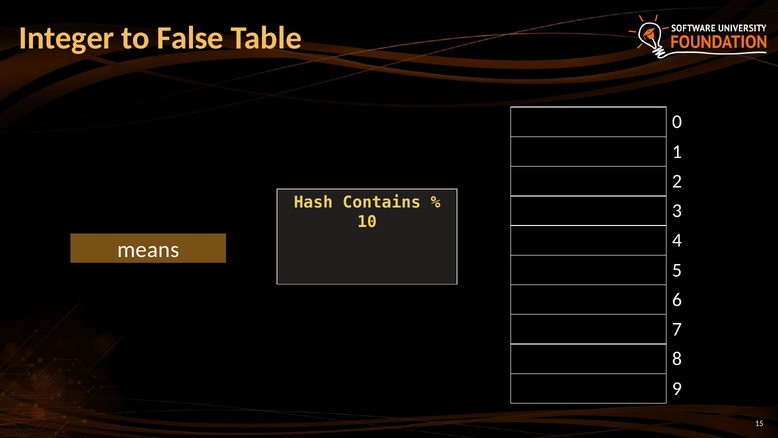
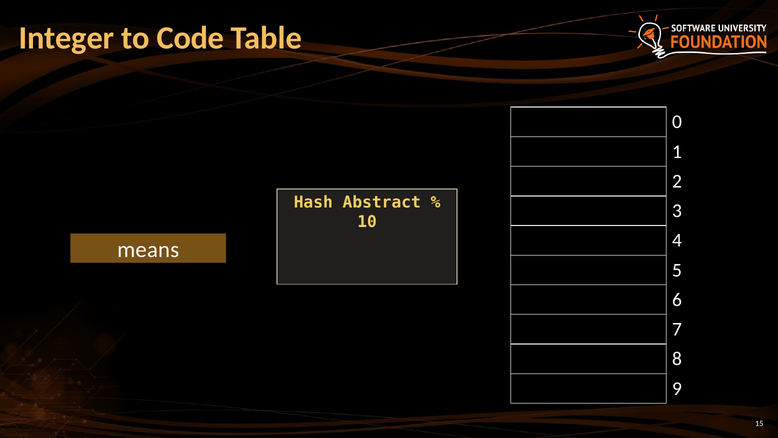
False: False -> Code
Contains: Contains -> Abstract
